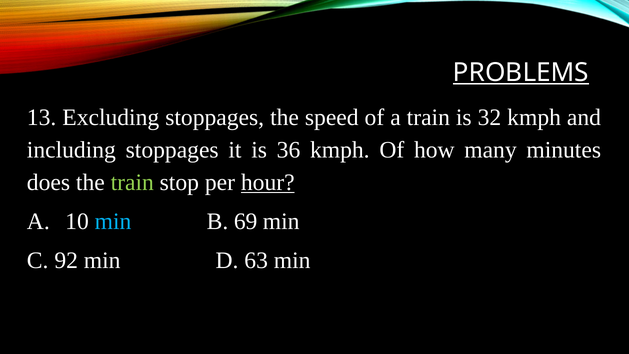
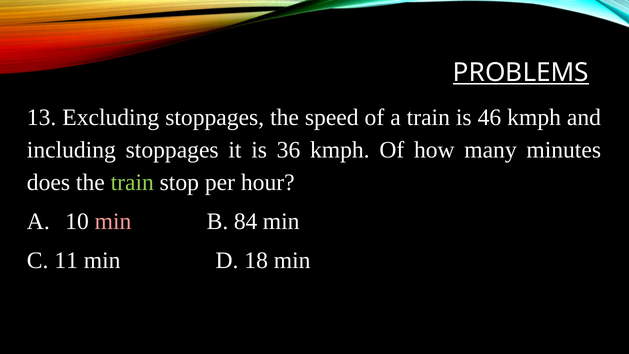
32: 32 -> 46
hour underline: present -> none
min at (113, 221) colour: light blue -> pink
69: 69 -> 84
92: 92 -> 11
63: 63 -> 18
